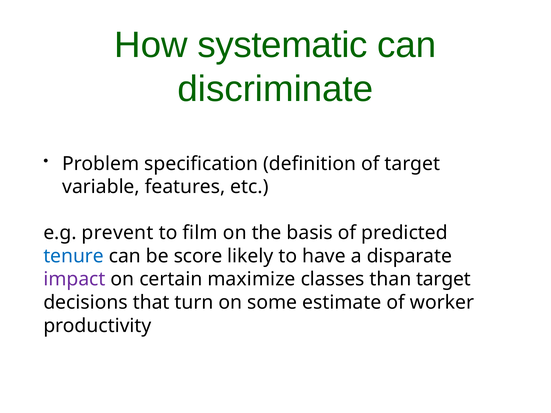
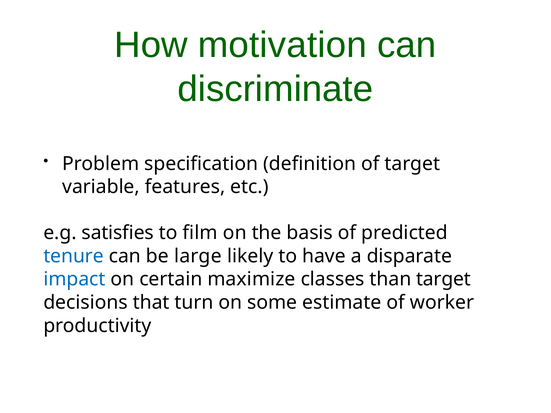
systematic: systematic -> motivation
prevent: prevent -> satisfies
score: score -> large
impact colour: purple -> blue
